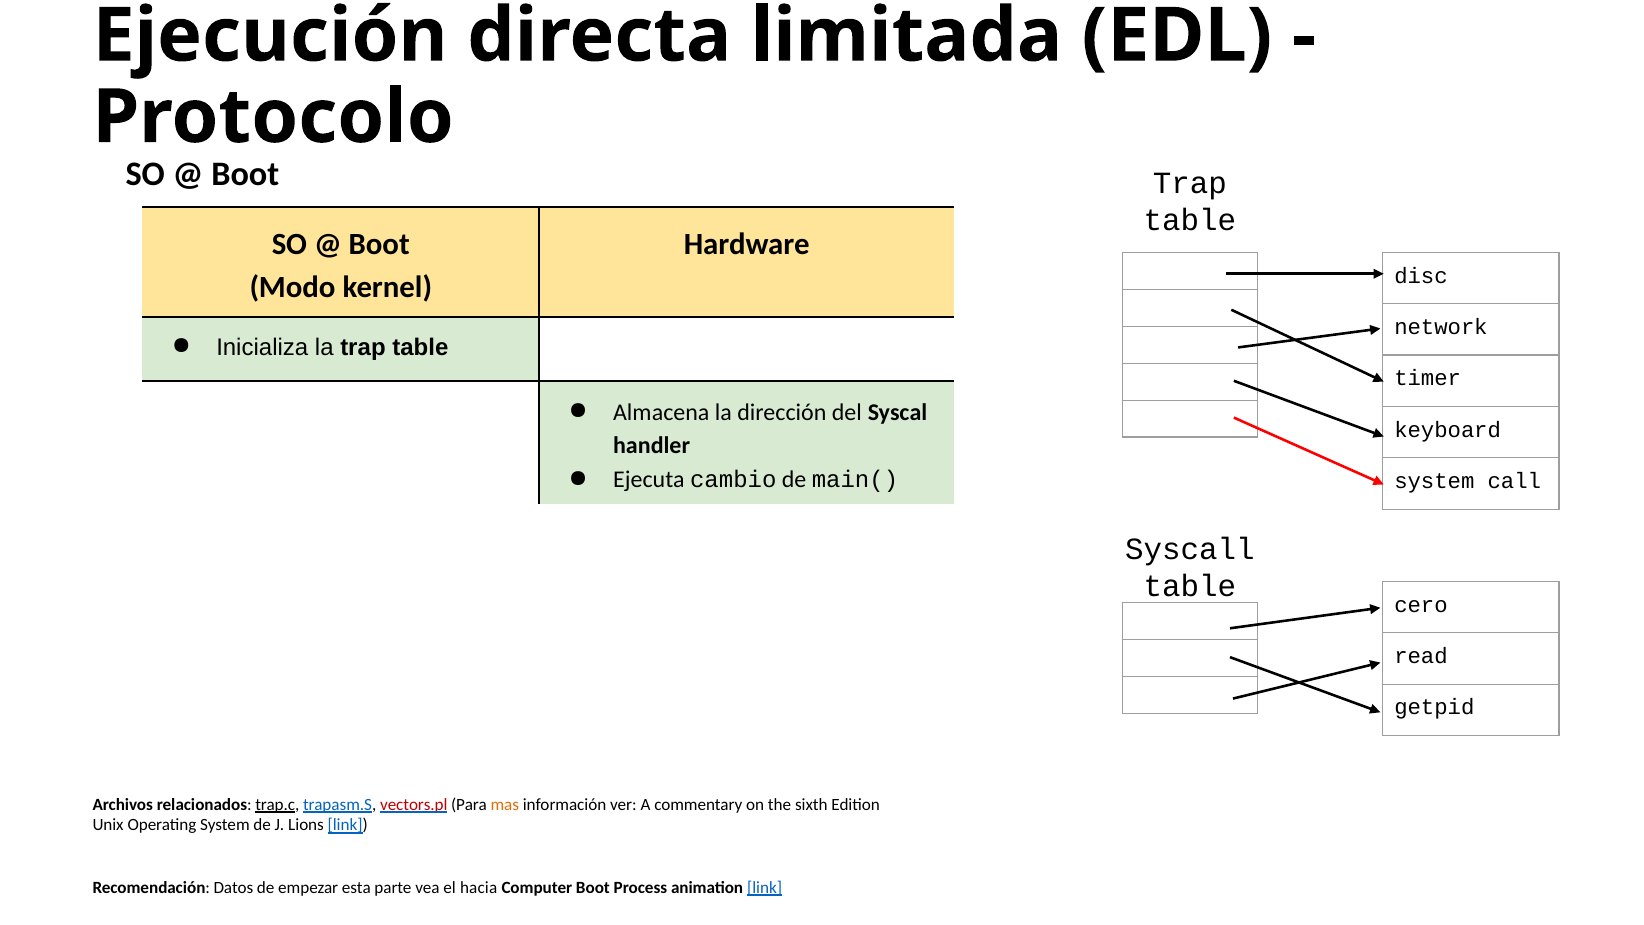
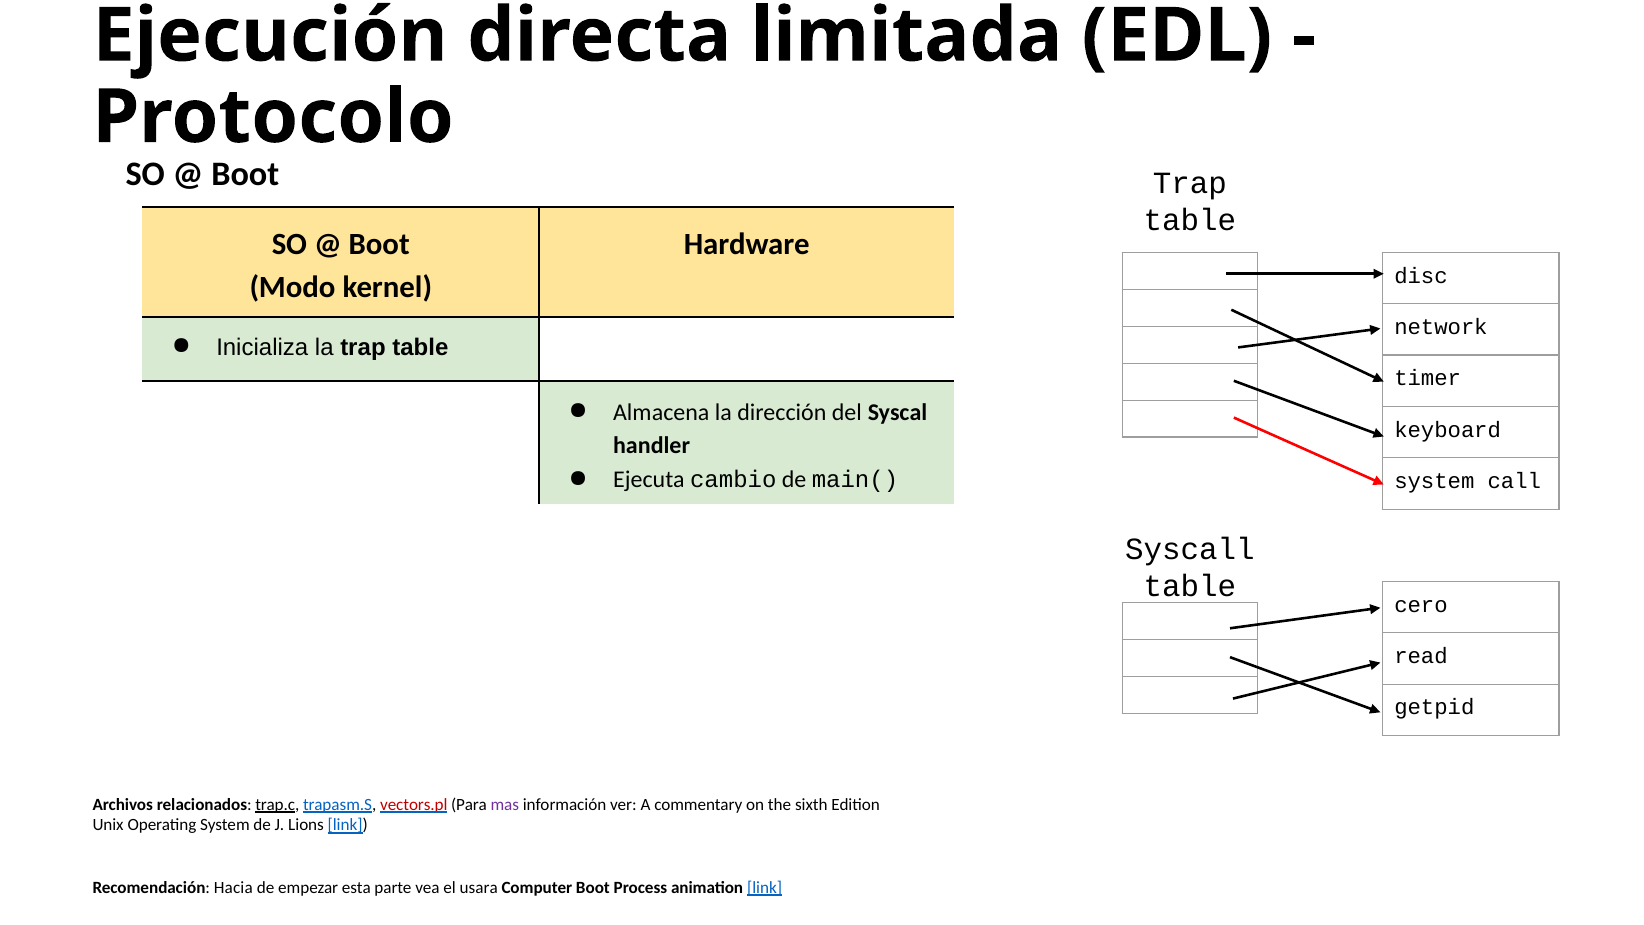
mas colour: orange -> purple
Datos: Datos -> Hacia
hacia: hacia -> usara
